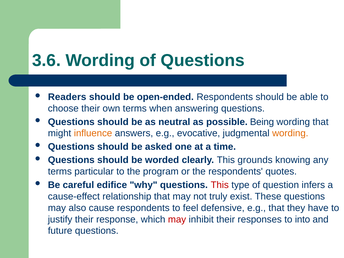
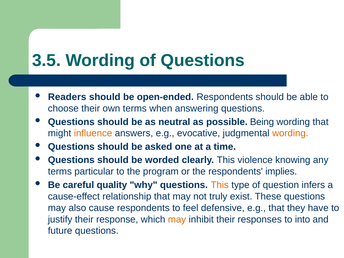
3.6: 3.6 -> 3.5
grounds: grounds -> violence
quotes: quotes -> implies
edifice: edifice -> quality
This at (220, 185) colour: red -> orange
may at (177, 219) colour: red -> orange
